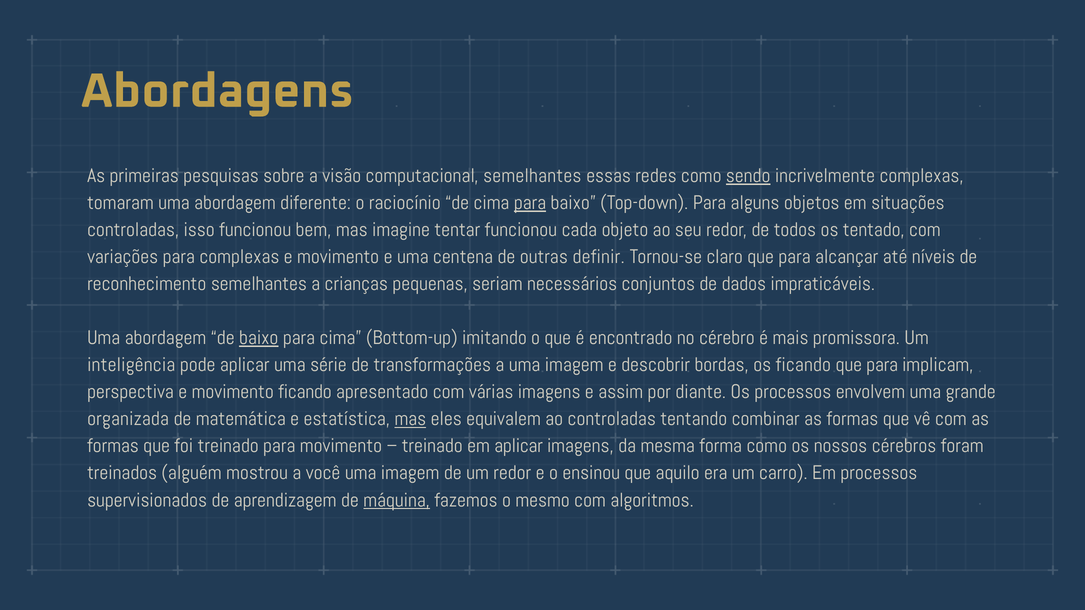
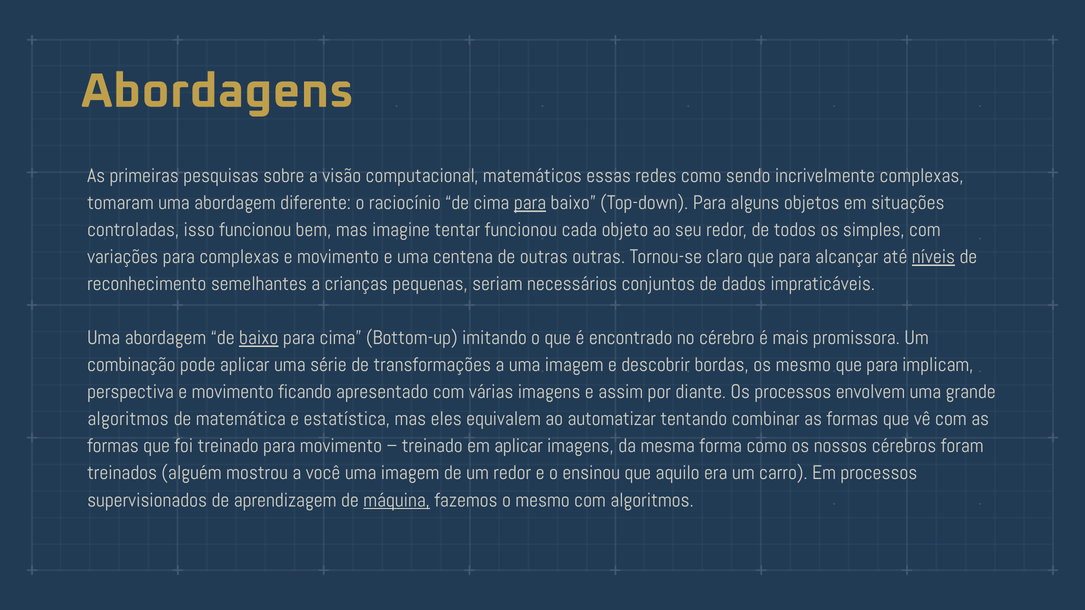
computacional semelhantes: semelhantes -> matemáticos
sendo underline: present -> none
tentado: tentado -> simples
outras definir: definir -> outras
níveis underline: none -> present
inteligência: inteligência -> combinação
os ficando: ficando -> mesmo
organizada at (128, 419): organizada -> algoritmos
mas at (410, 419) underline: present -> none
ao controladas: controladas -> automatizar
